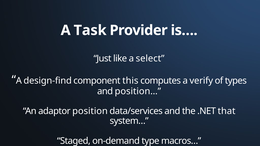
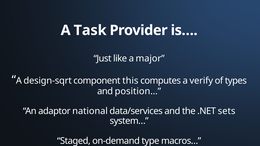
select: select -> major
design-find: design-find -> design-sqrt
position: position -> national
that: that -> sets
